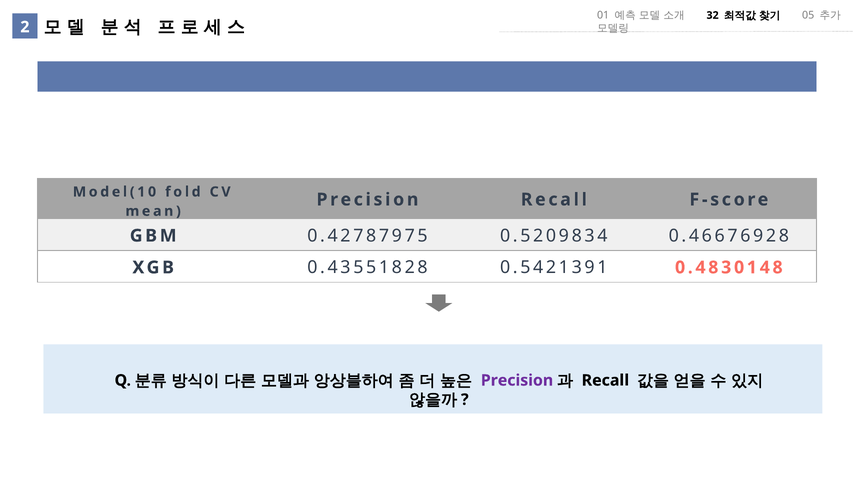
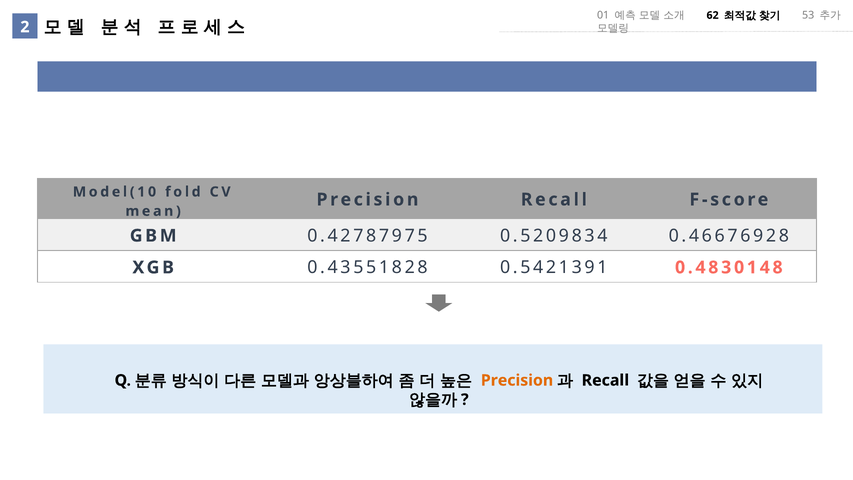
32: 32 -> 62
05: 05 -> 53
Precision at (517, 380) colour: purple -> orange
